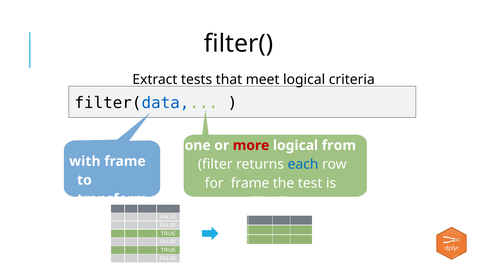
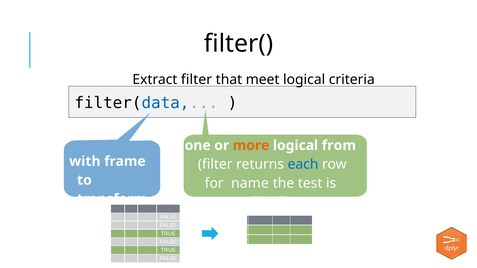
Extract tests: tests -> filter
more colour: red -> orange
for frame: frame -> name
